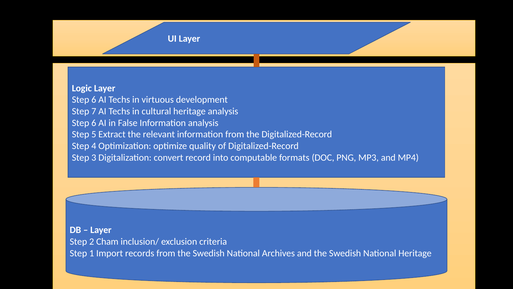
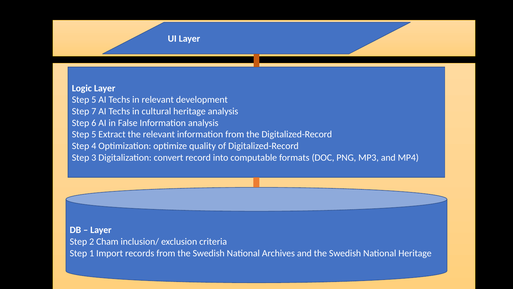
6 at (94, 100): 6 -> 5
in virtuous: virtuous -> relevant
